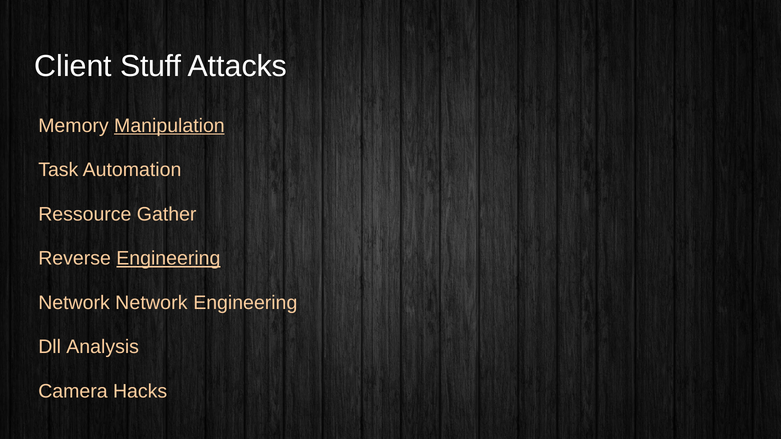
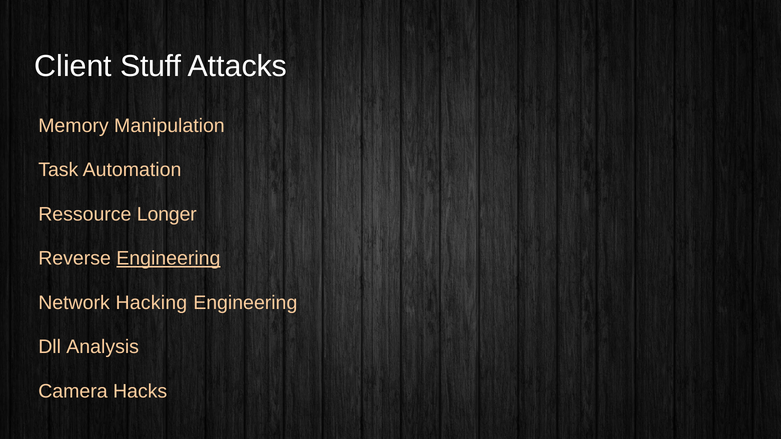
Manipulation underline: present -> none
Gather: Gather -> Longer
Network Network: Network -> Hacking
